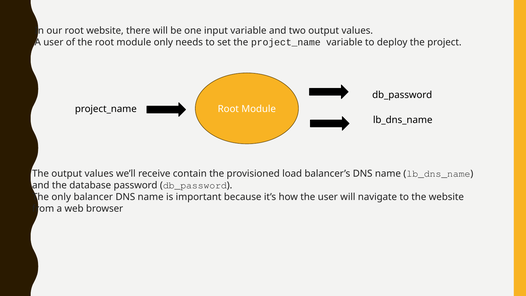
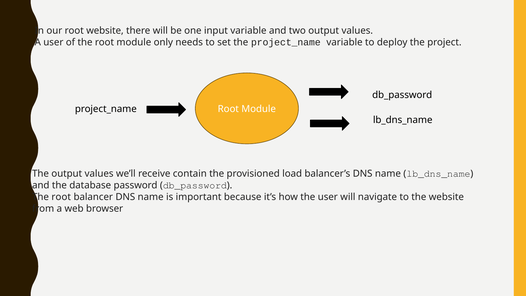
only at (61, 197): only -> root
